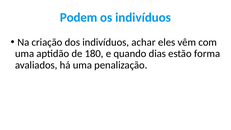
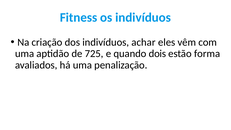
Podem: Podem -> Fitness
180: 180 -> 725
dias: dias -> dois
